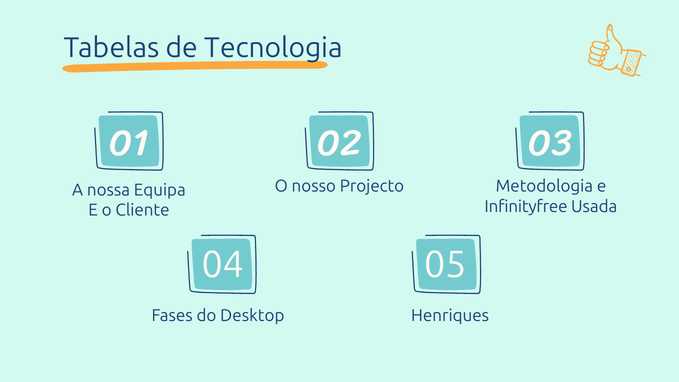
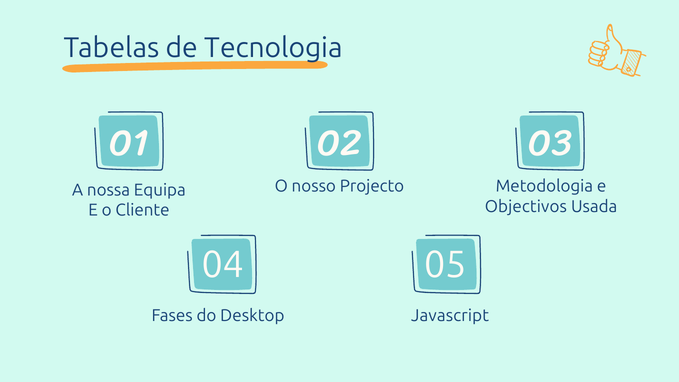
Infinityfree: Infinityfree -> Objectivos
Henriques: Henriques -> Javascript
